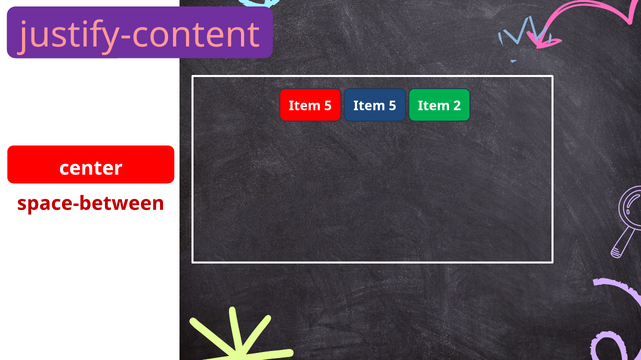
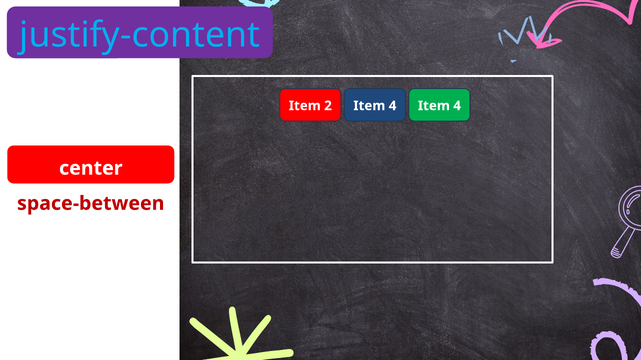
justify-content colour: pink -> light blue
5 at (328, 106): 5 -> 2
5 at (393, 106): 5 -> 4
2 at (457, 106): 2 -> 4
